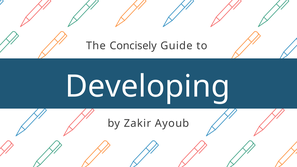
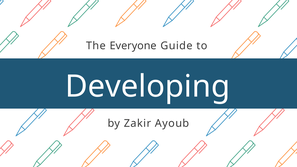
Concisely: Concisely -> Everyone
